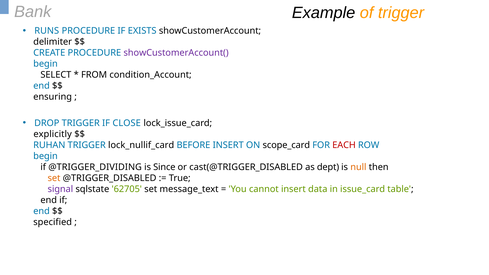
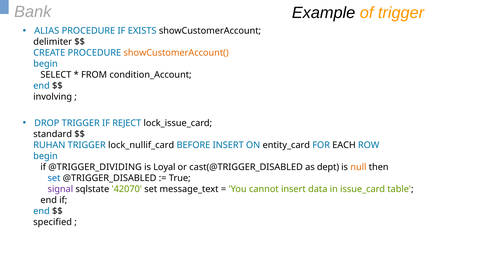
RUNS: RUNS -> ALIAS
showCustomerAccount( colour: purple -> orange
ensuring: ensuring -> involving
CLOSE: CLOSE -> REJECT
explicitly: explicitly -> standard
scope_card: scope_card -> entity_card
EACH colour: red -> black
Since: Since -> Loyal
set at (54, 178) colour: orange -> blue
62705: 62705 -> 42070
